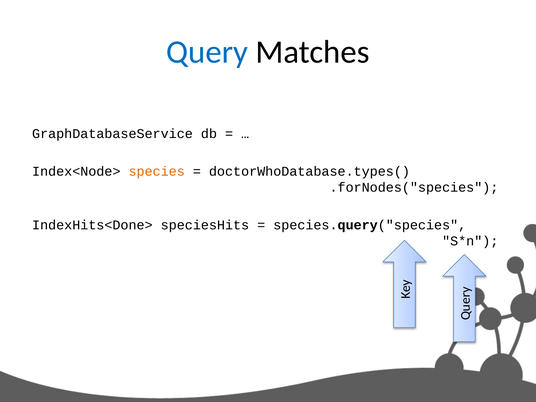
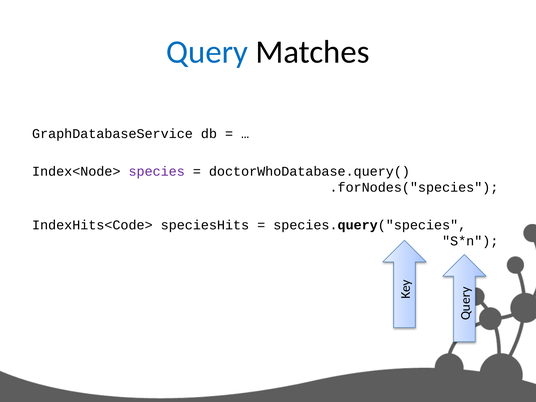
species colour: orange -> purple
doctorWhoDatabase.types(: doctorWhoDatabase.types( -> doctorWhoDatabase.query(
IndexHits<Done>: IndexHits<Done> -> IndexHits<Code>
